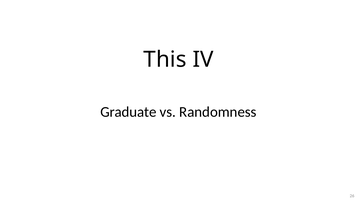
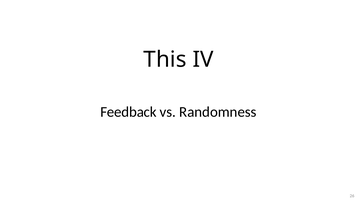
Graduate: Graduate -> Feedback
